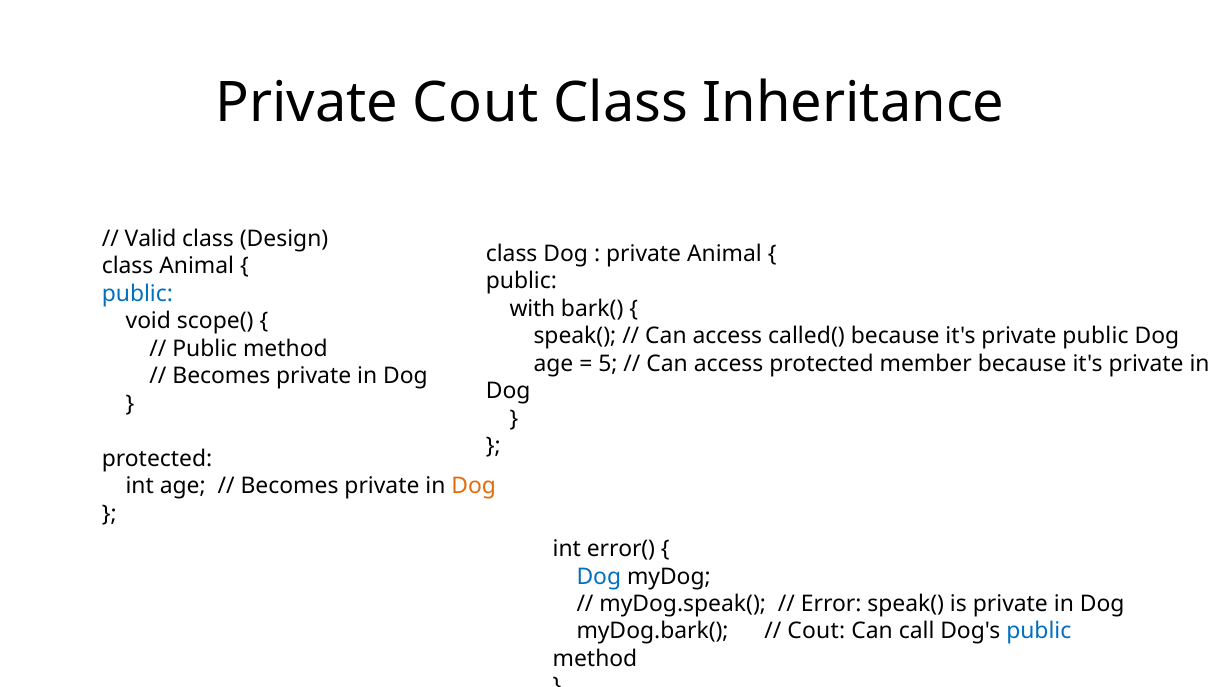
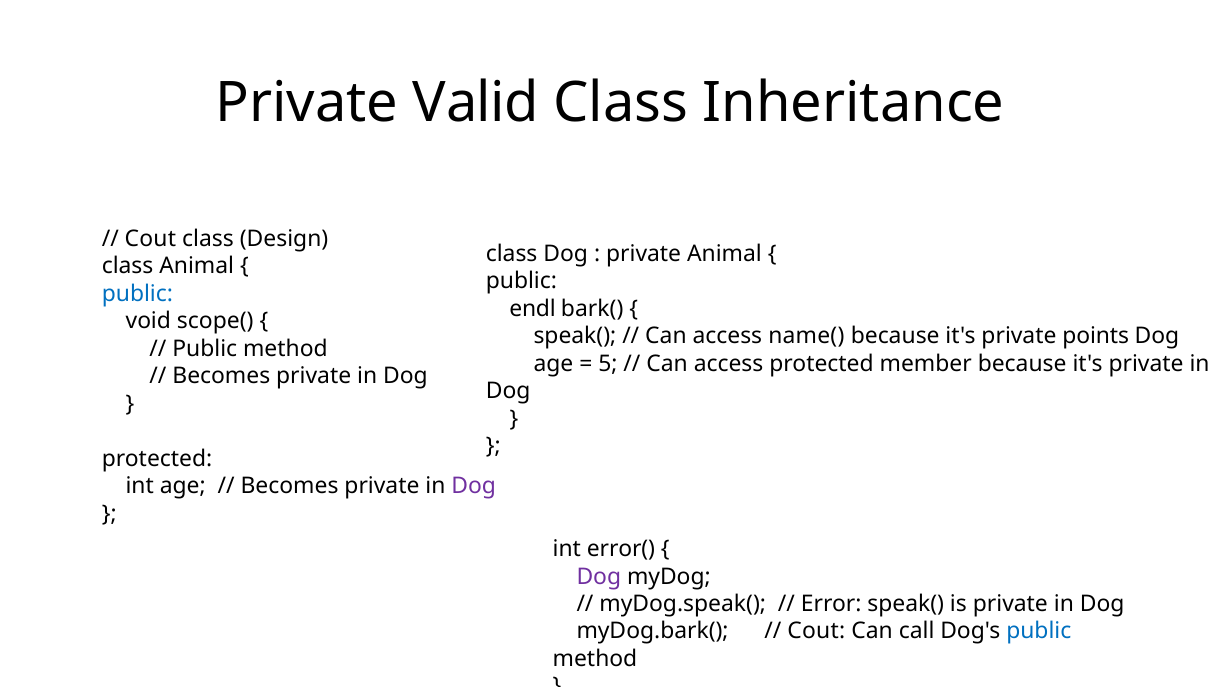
Private Cout: Cout -> Valid
Valid at (151, 239): Valid -> Cout
with: with -> endl
called(: called( -> name(
private public: public -> points
Dog at (474, 486) colour: orange -> purple
Dog at (599, 576) colour: blue -> purple
